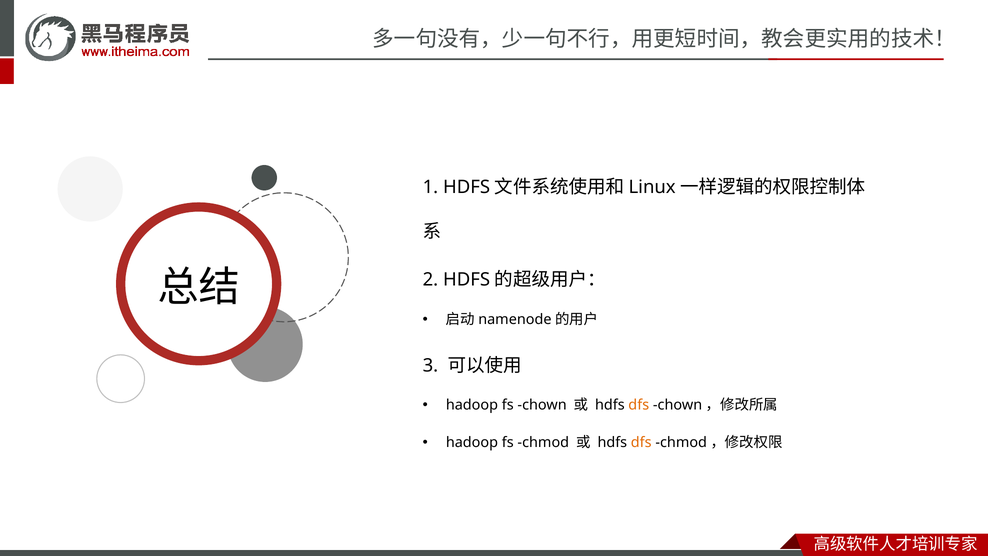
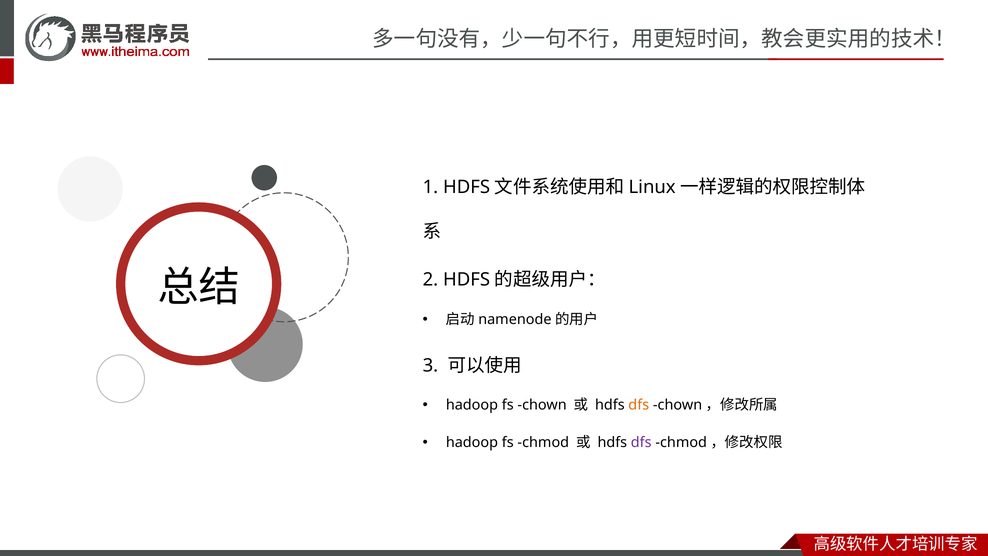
dfs at (641, 443) colour: orange -> purple
